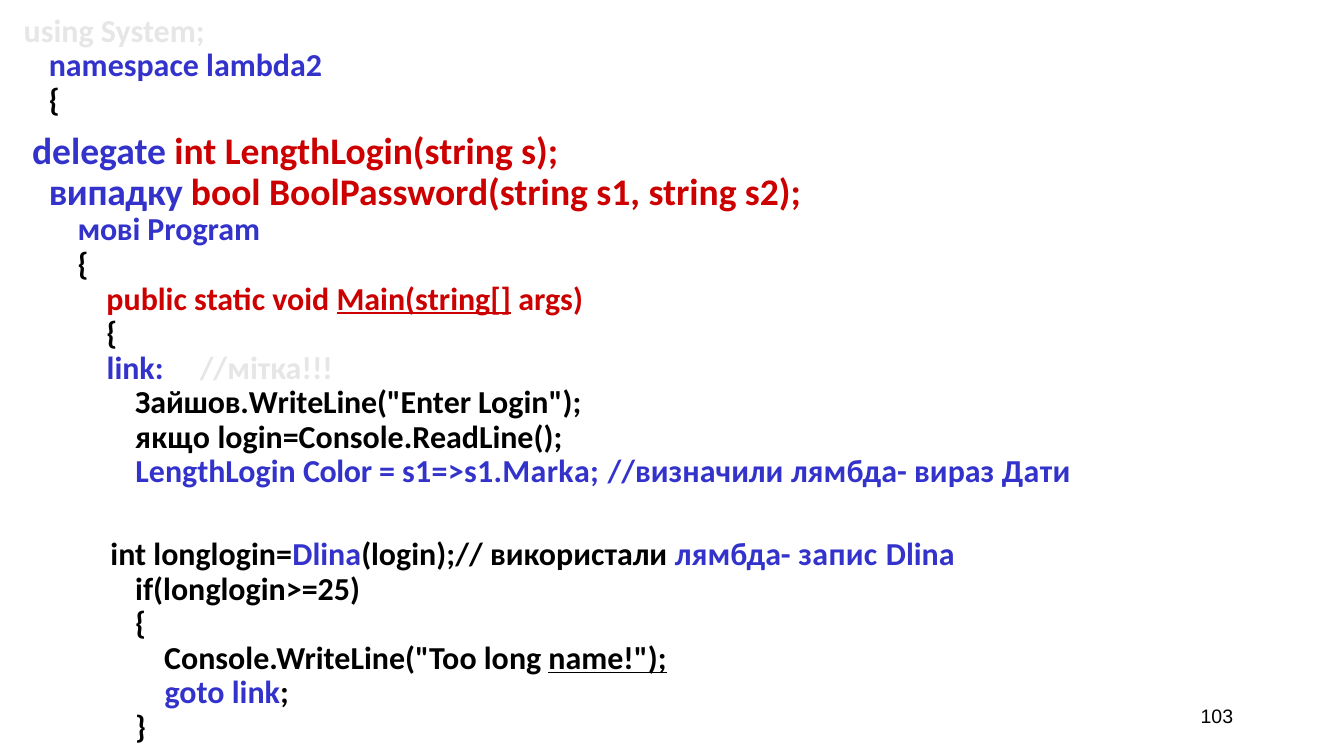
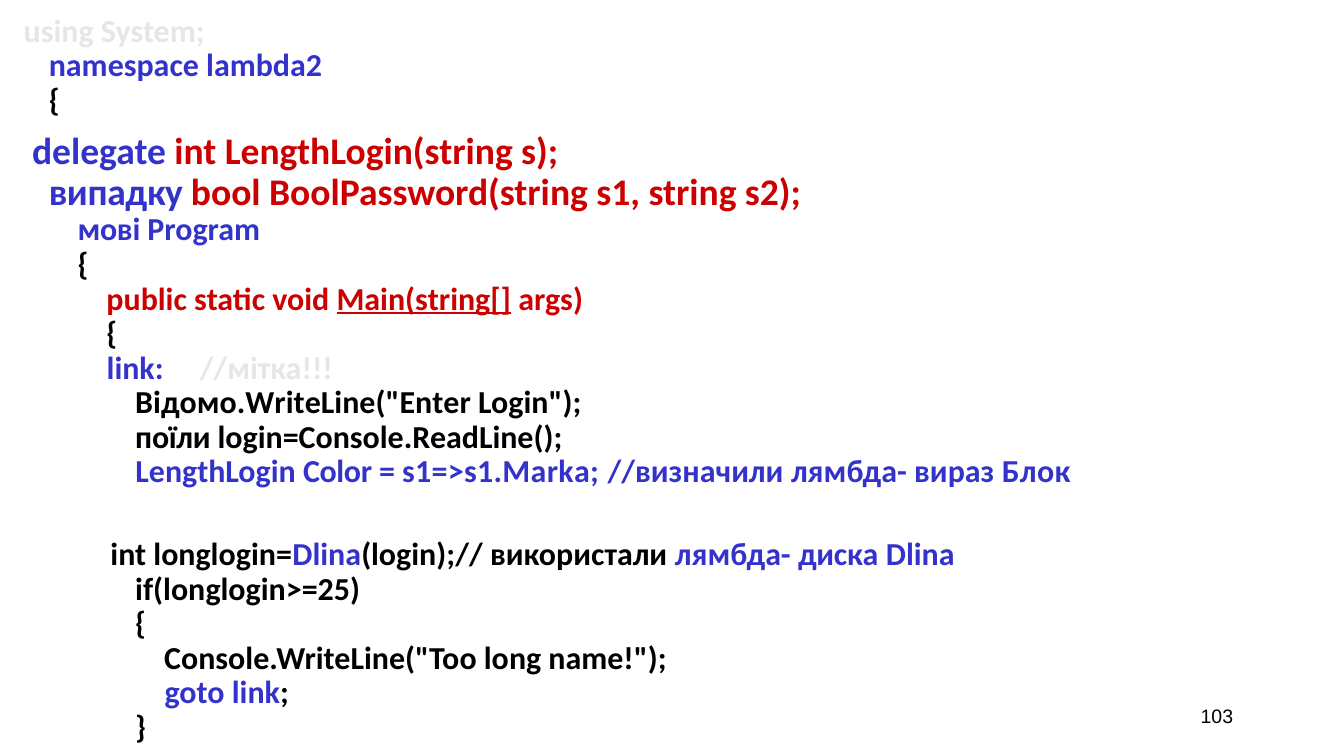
Зайшов.WriteLine("Enter: Зайшов.WriteLine("Enter -> Відомо.WriteLine("Enter
якщо: якщо -> поїли
Дати: Дати -> Блок
запис: запис -> диска
name underline: present -> none
